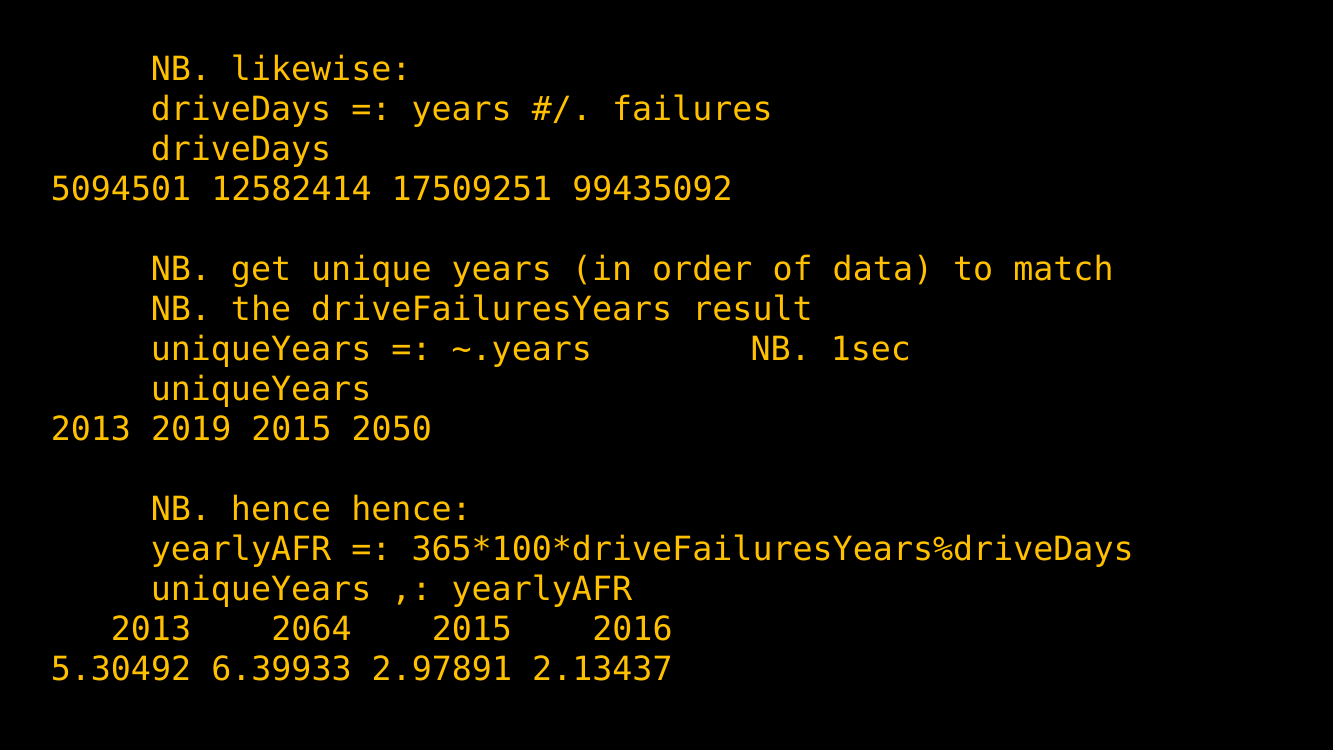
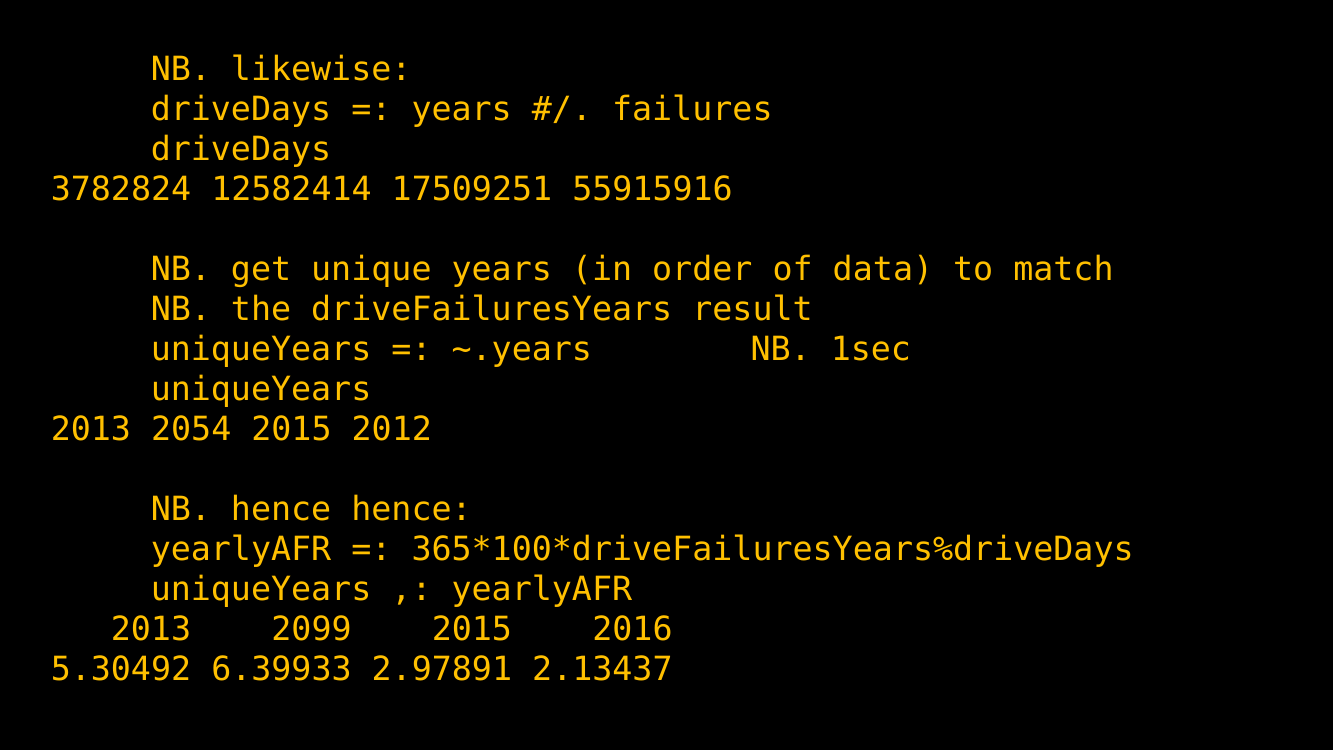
5094501: 5094501 -> 3782824
99435092: 99435092 -> 55915916
2019: 2019 -> 2054
2050: 2050 -> 2012
2064: 2064 -> 2099
